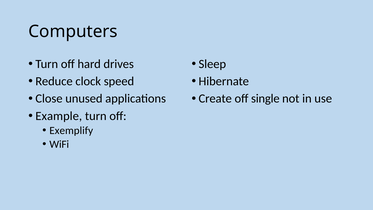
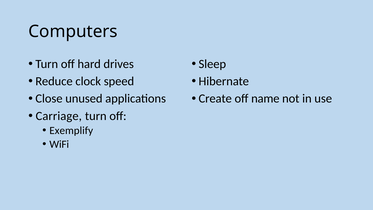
single: single -> name
Example: Example -> Carriage
